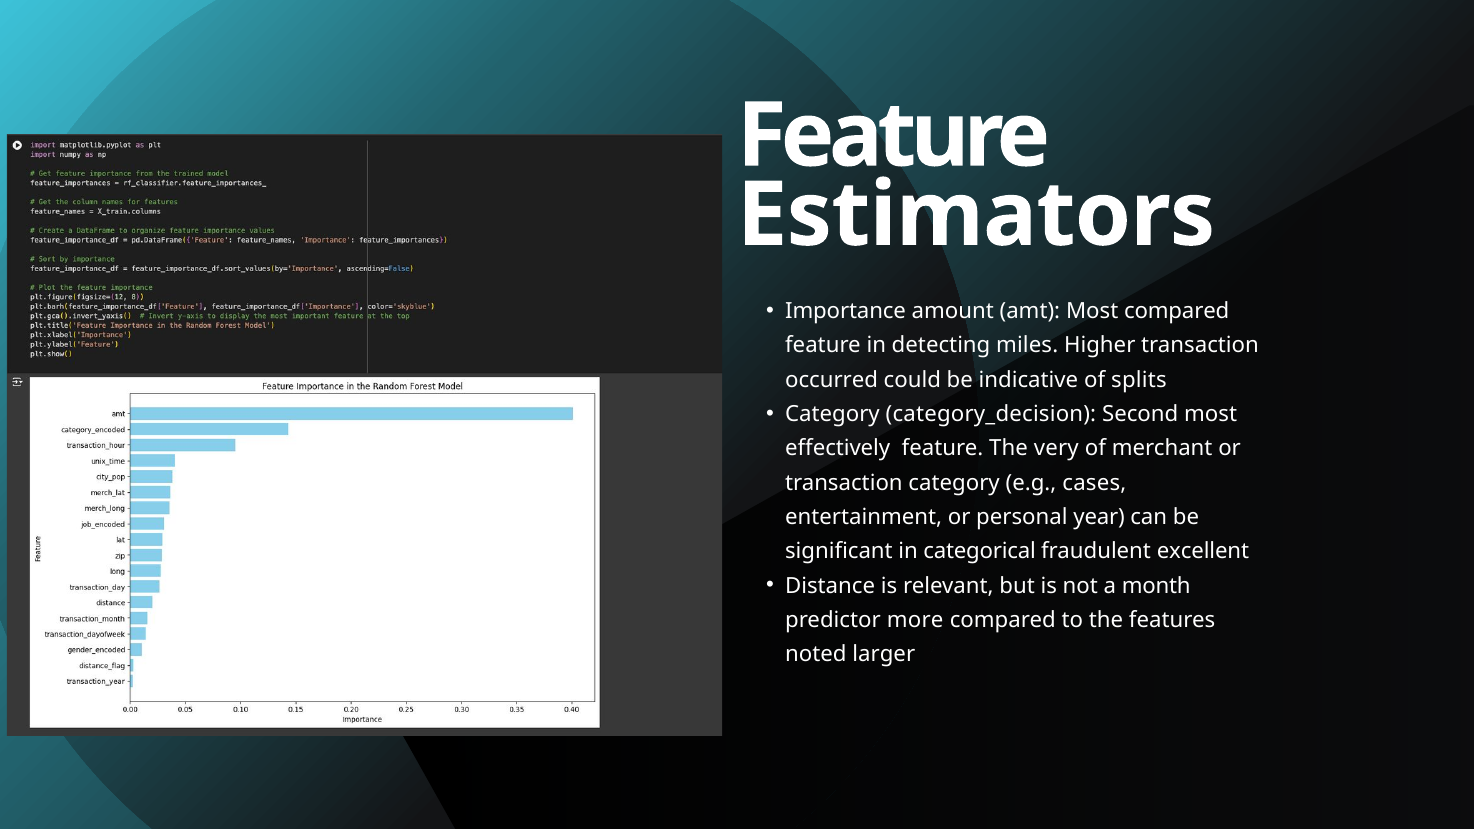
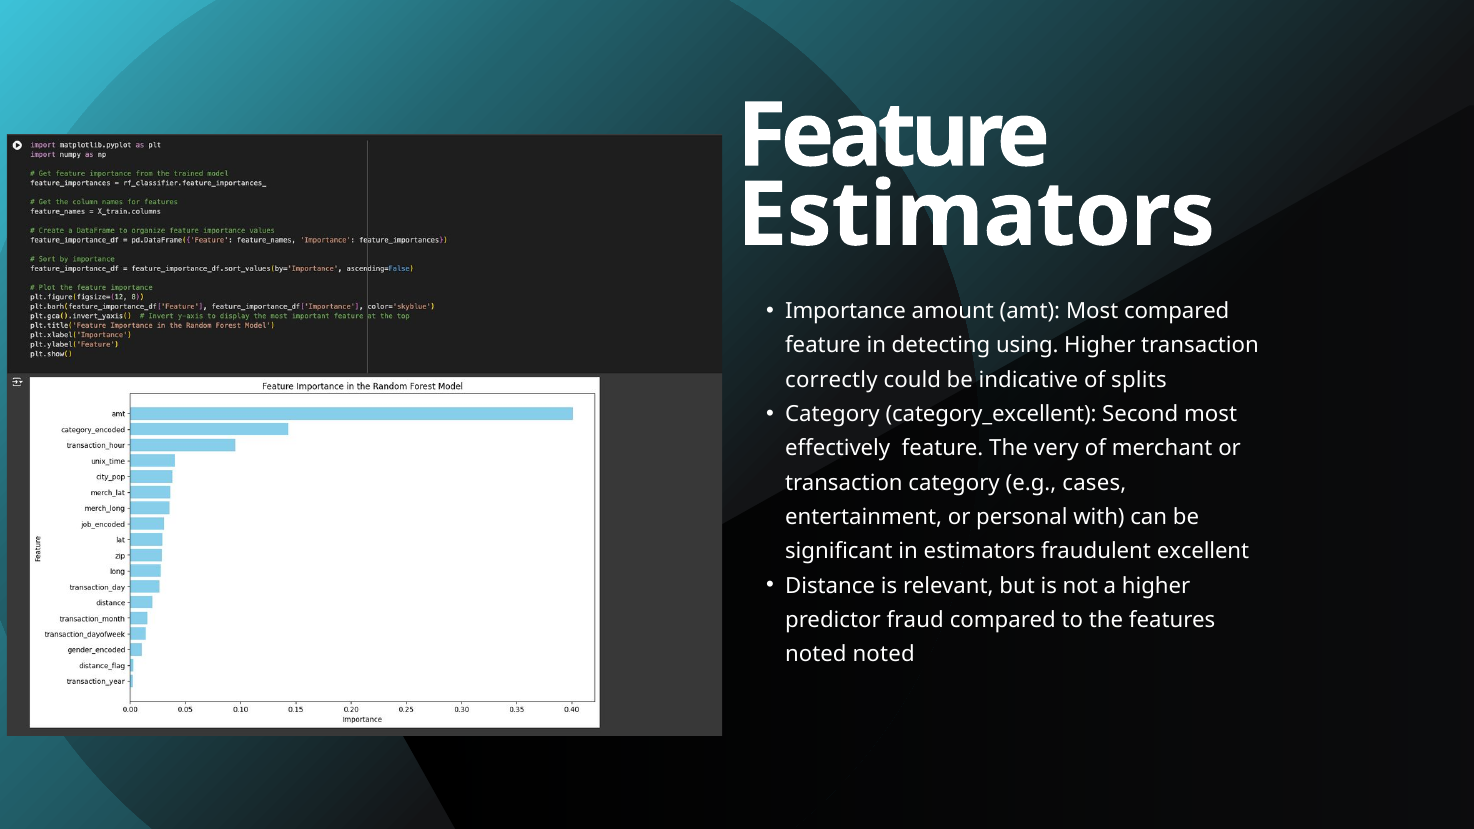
miles: miles -> using
occurred: occurred -> correctly
category_decision: category_decision -> category_excellent
year: year -> with
in categorical: categorical -> estimators
a month: month -> higher
more: more -> fraud
noted larger: larger -> noted
